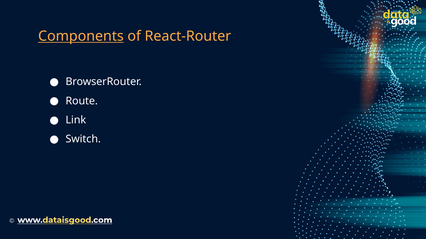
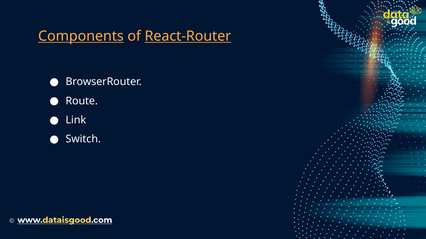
React-Router underline: none -> present
